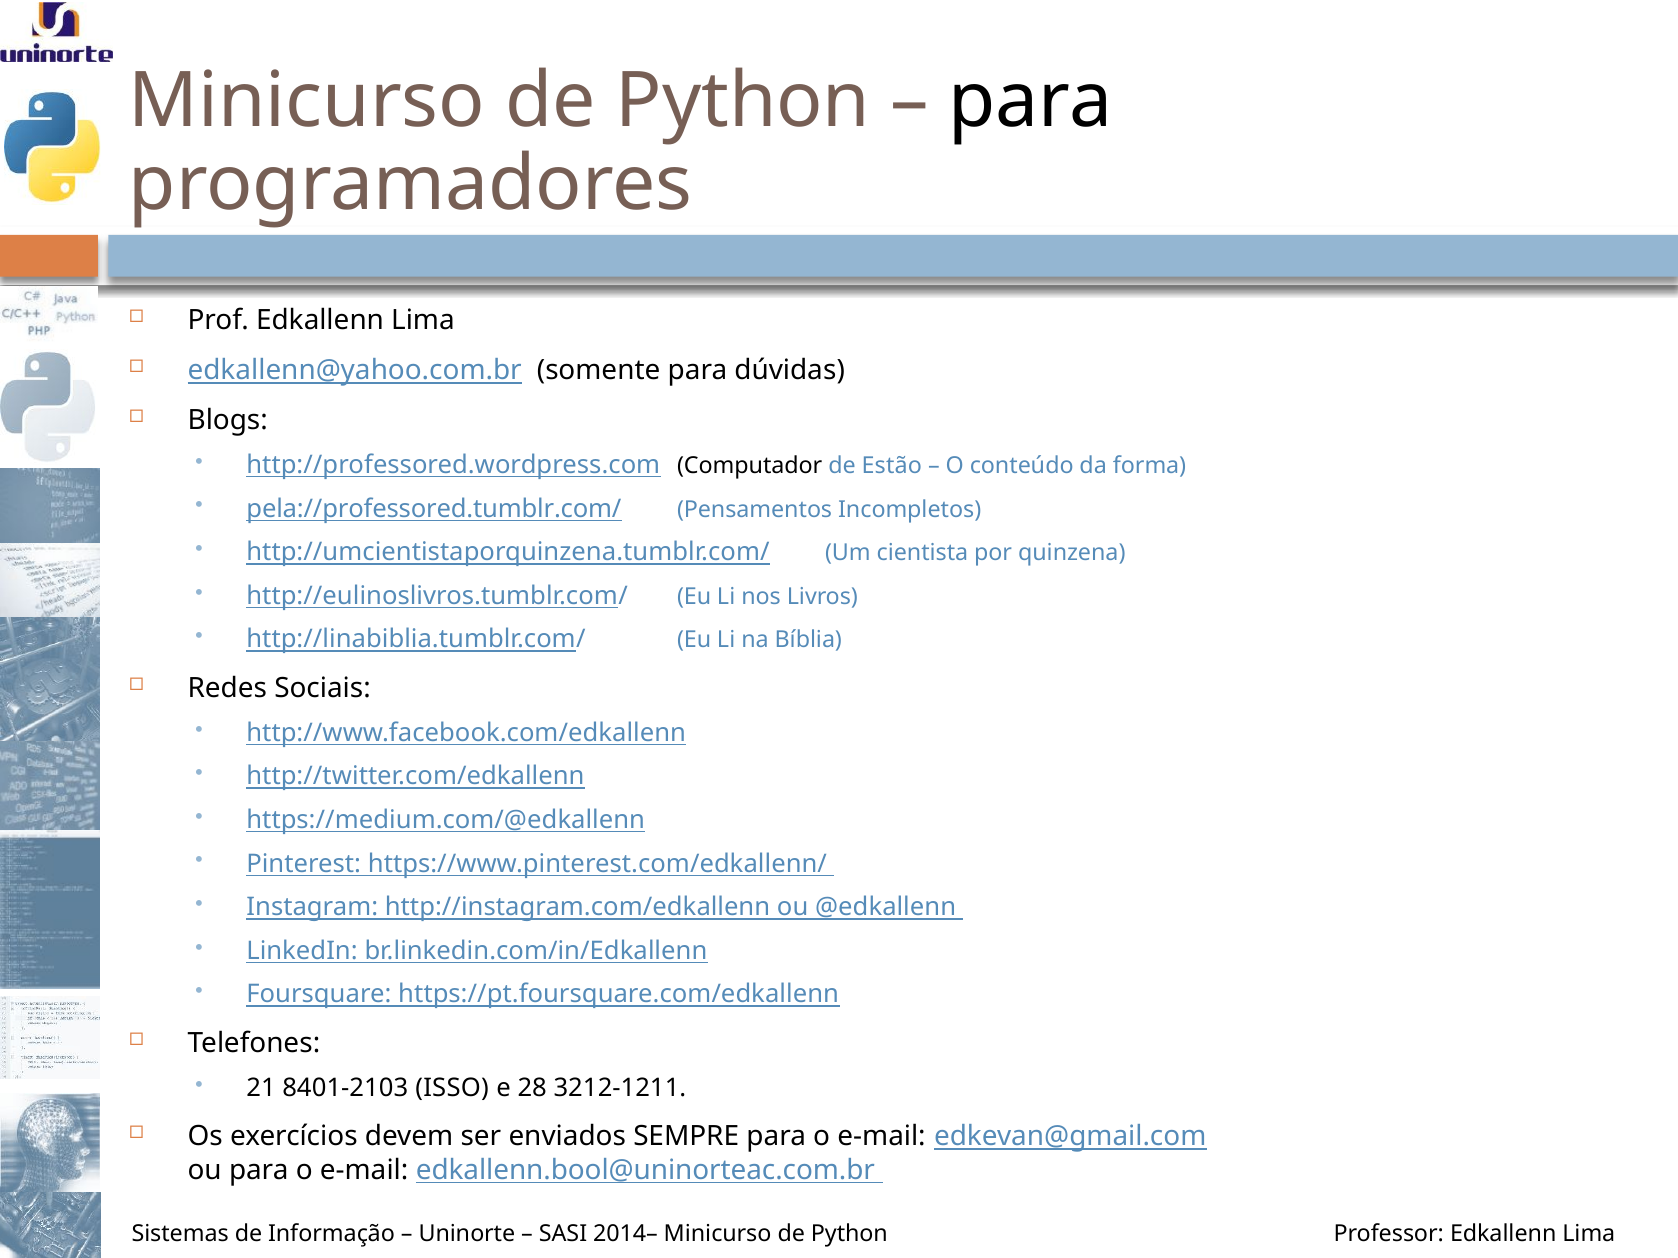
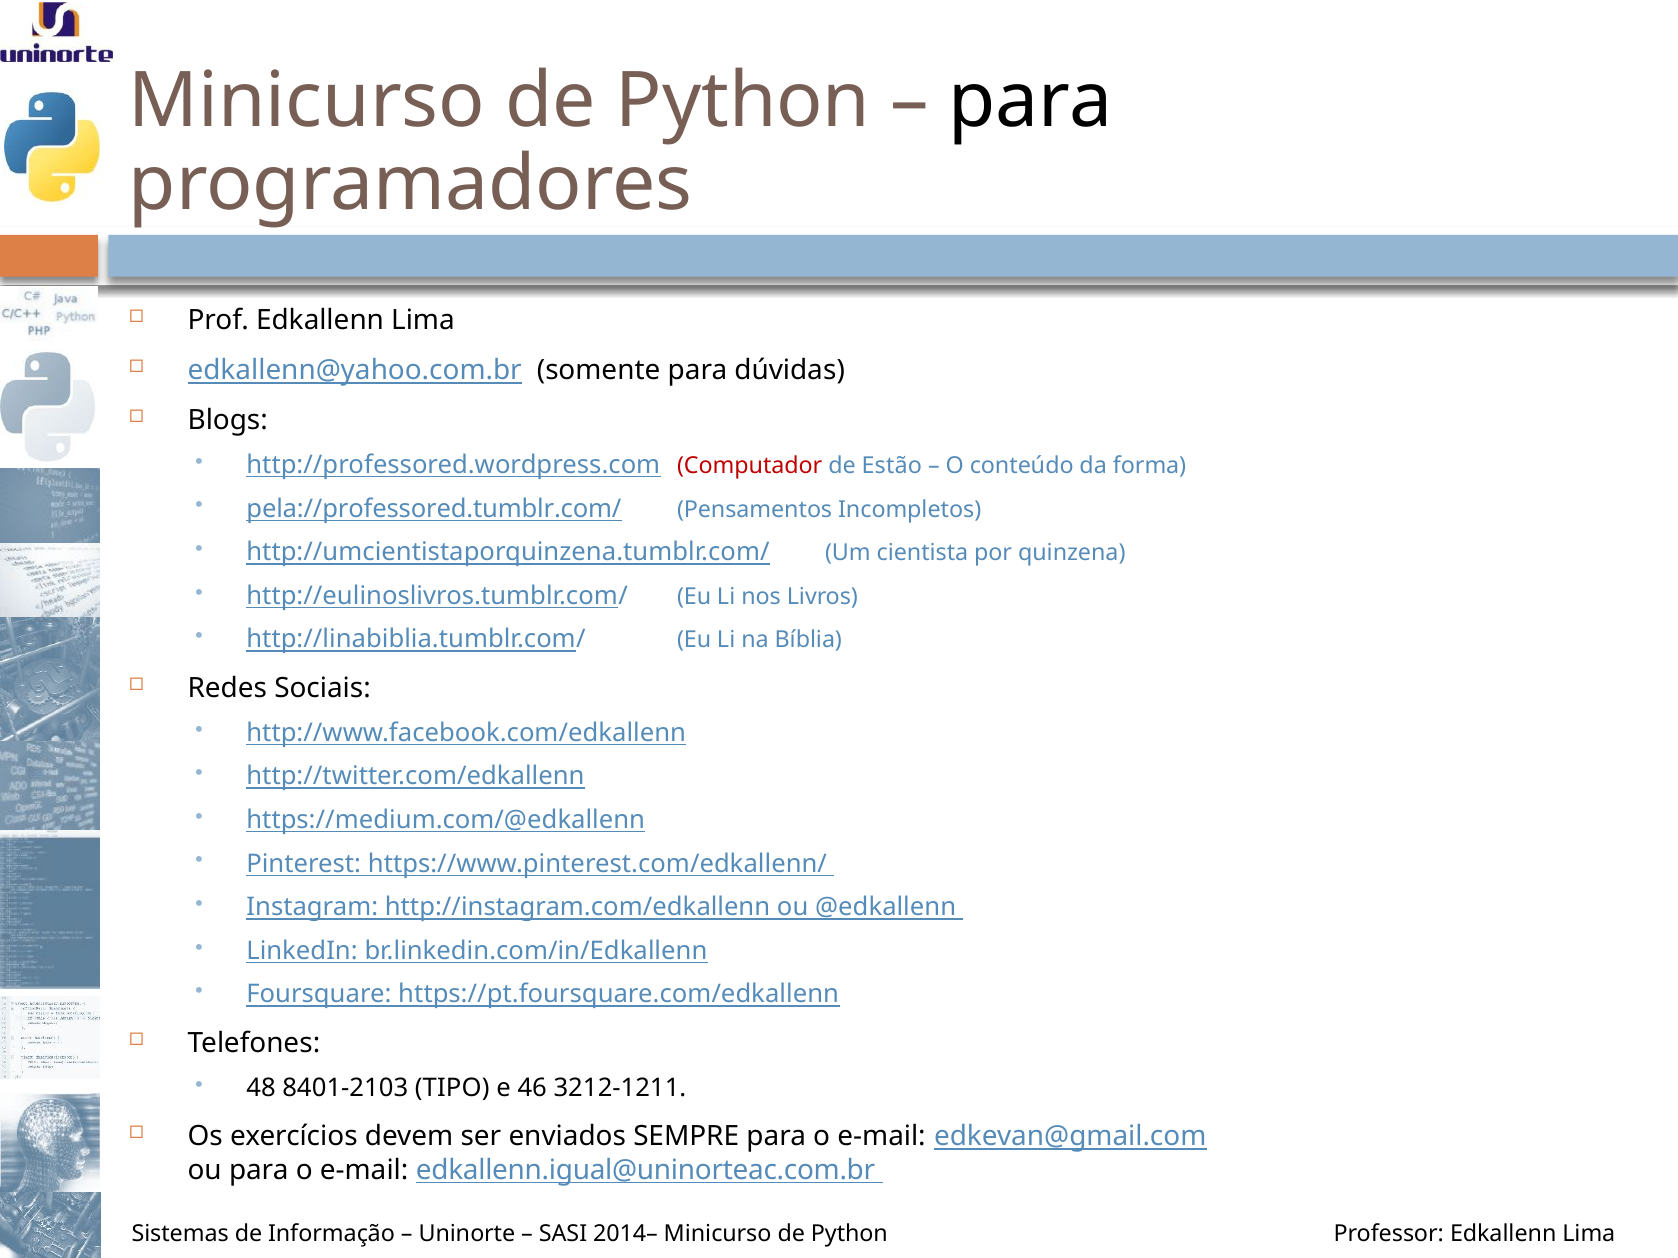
Computador colour: black -> red
21: 21 -> 48
ISSO: ISSO -> TIPO
28: 28 -> 46
edkallenn.bool@uninorteac.com.br: edkallenn.bool@uninorteac.com.br -> edkallenn.igual@uninorteac.com.br
